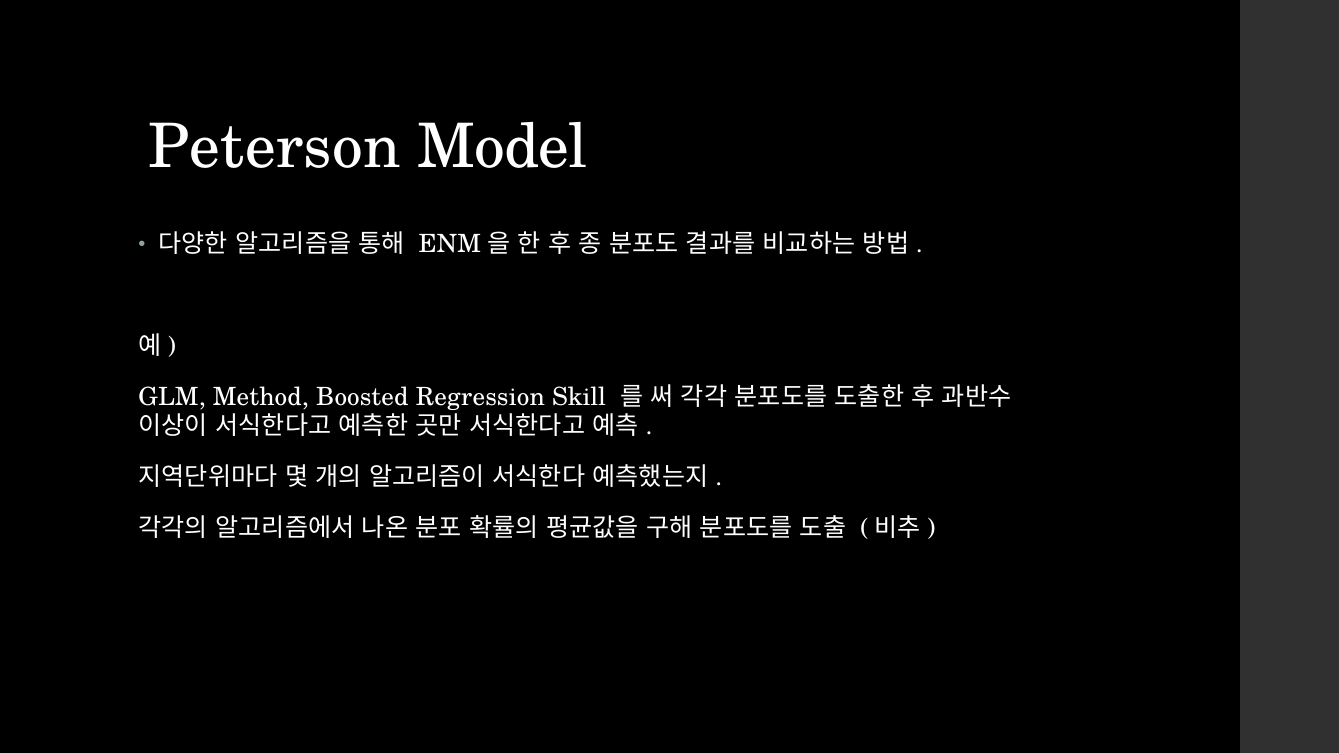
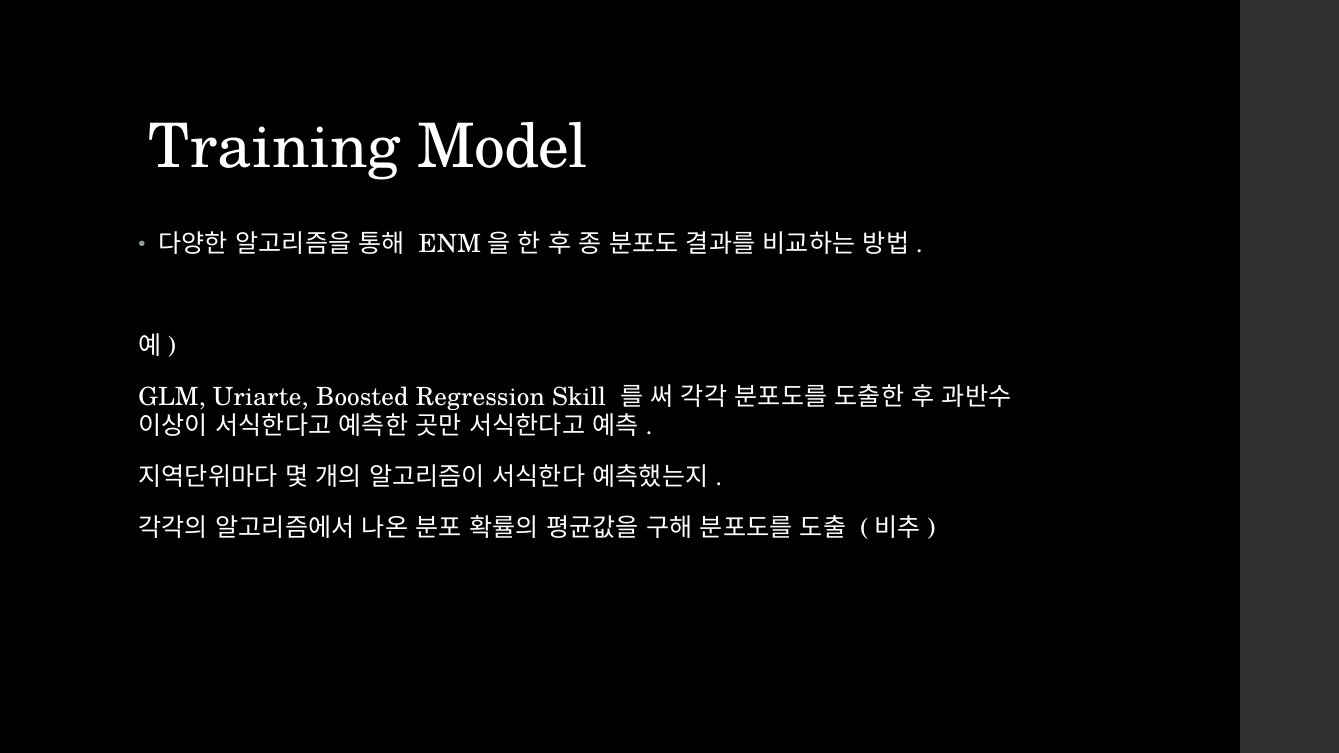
Peterson: Peterson -> Training
Method: Method -> Uriarte
